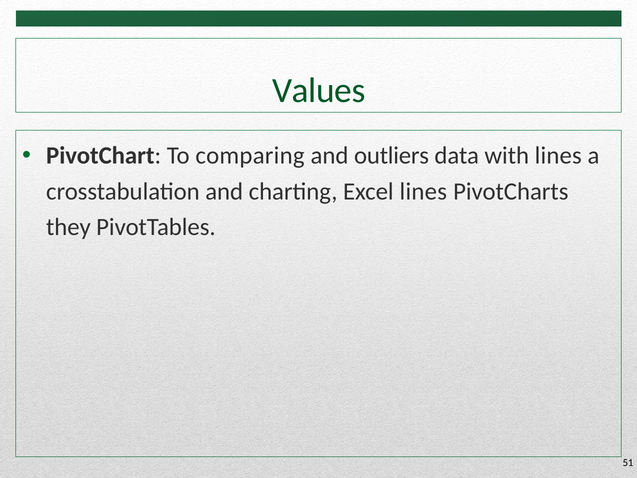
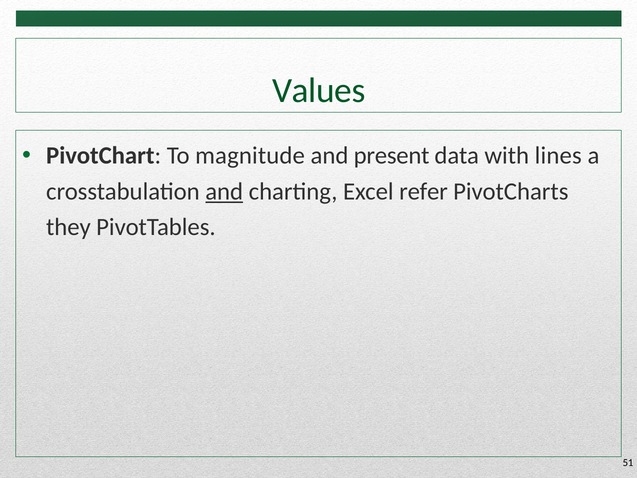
comparing: comparing -> magnitude
outliers: outliers -> present
and at (224, 191) underline: none -> present
Excel lines: lines -> refer
